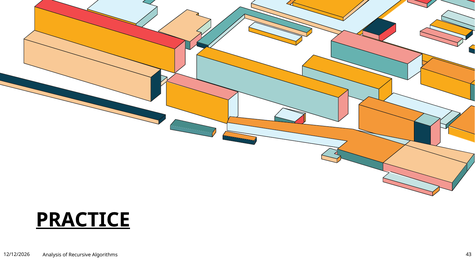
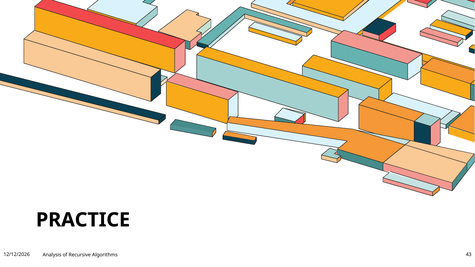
PRACTICE underline: present -> none
